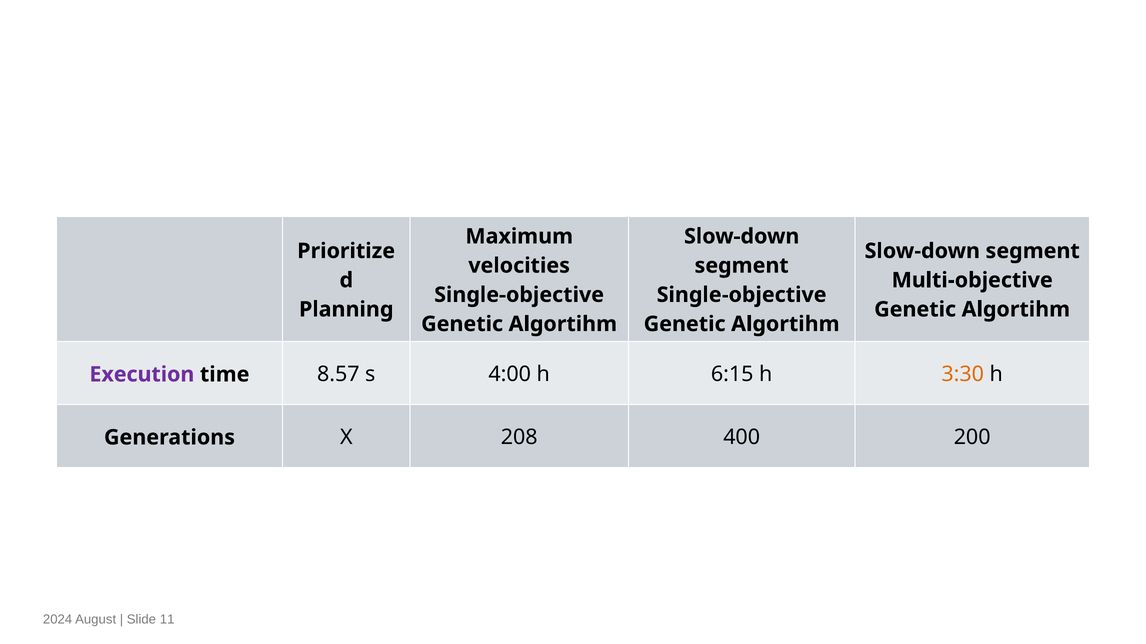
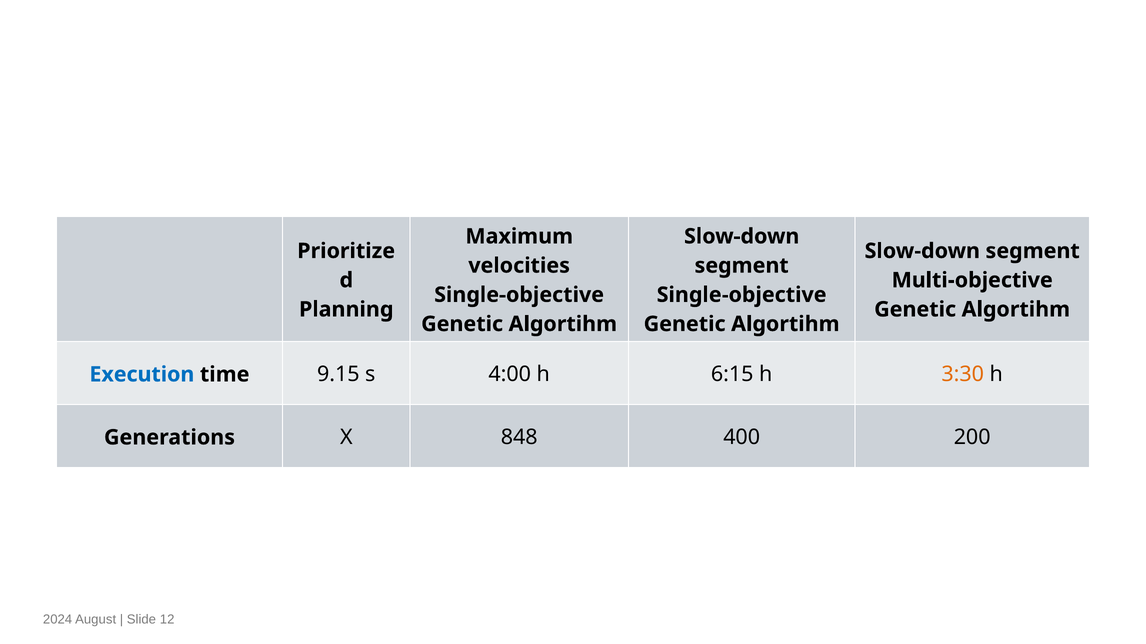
Execution colour: purple -> blue
8.57: 8.57 -> 9.15
208: 208 -> 848
11: 11 -> 12
